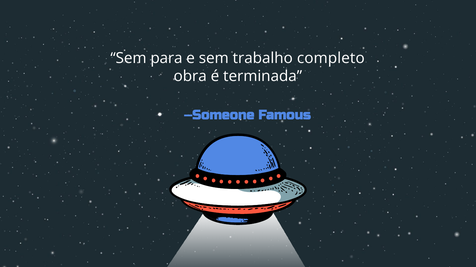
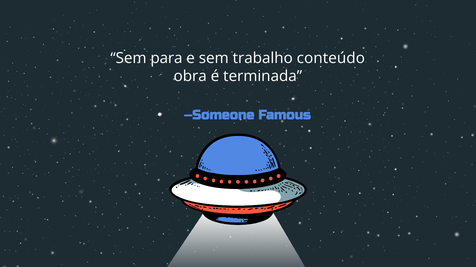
completo: completo -> conteúdo
